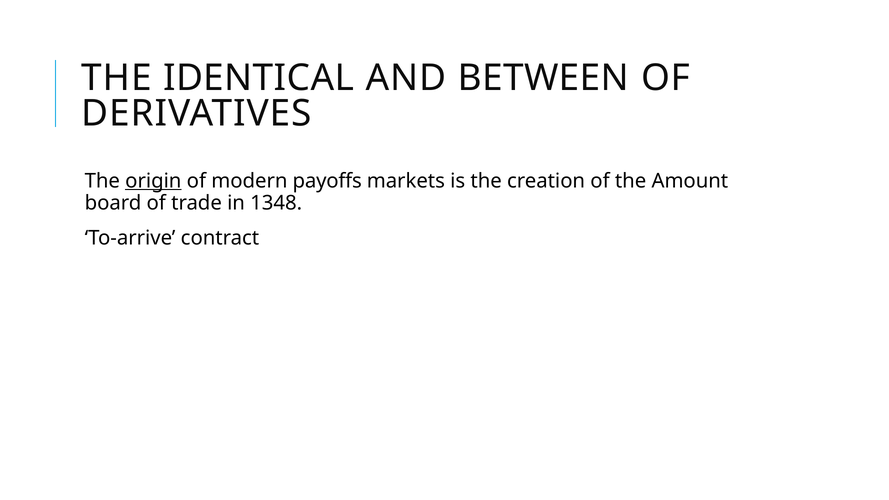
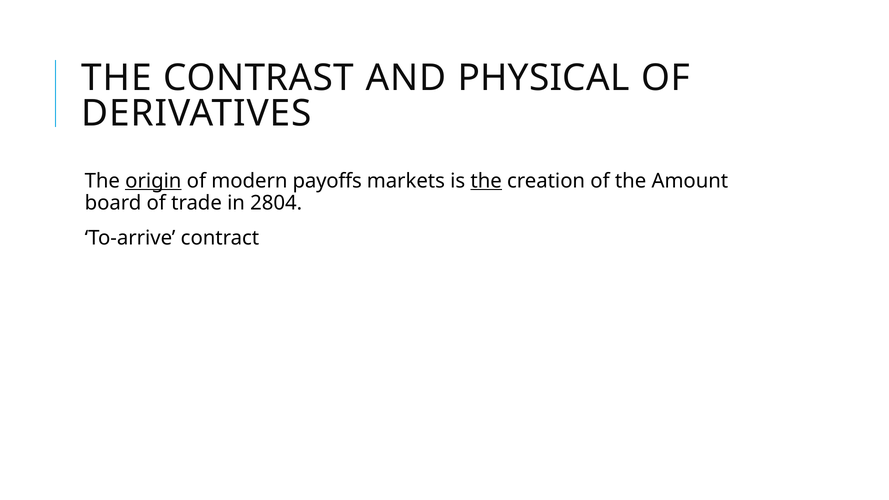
IDENTICAL: IDENTICAL -> CONTRAST
BETWEEN: BETWEEN -> PHYSICAL
the at (486, 181) underline: none -> present
1348: 1348 -> 2804
